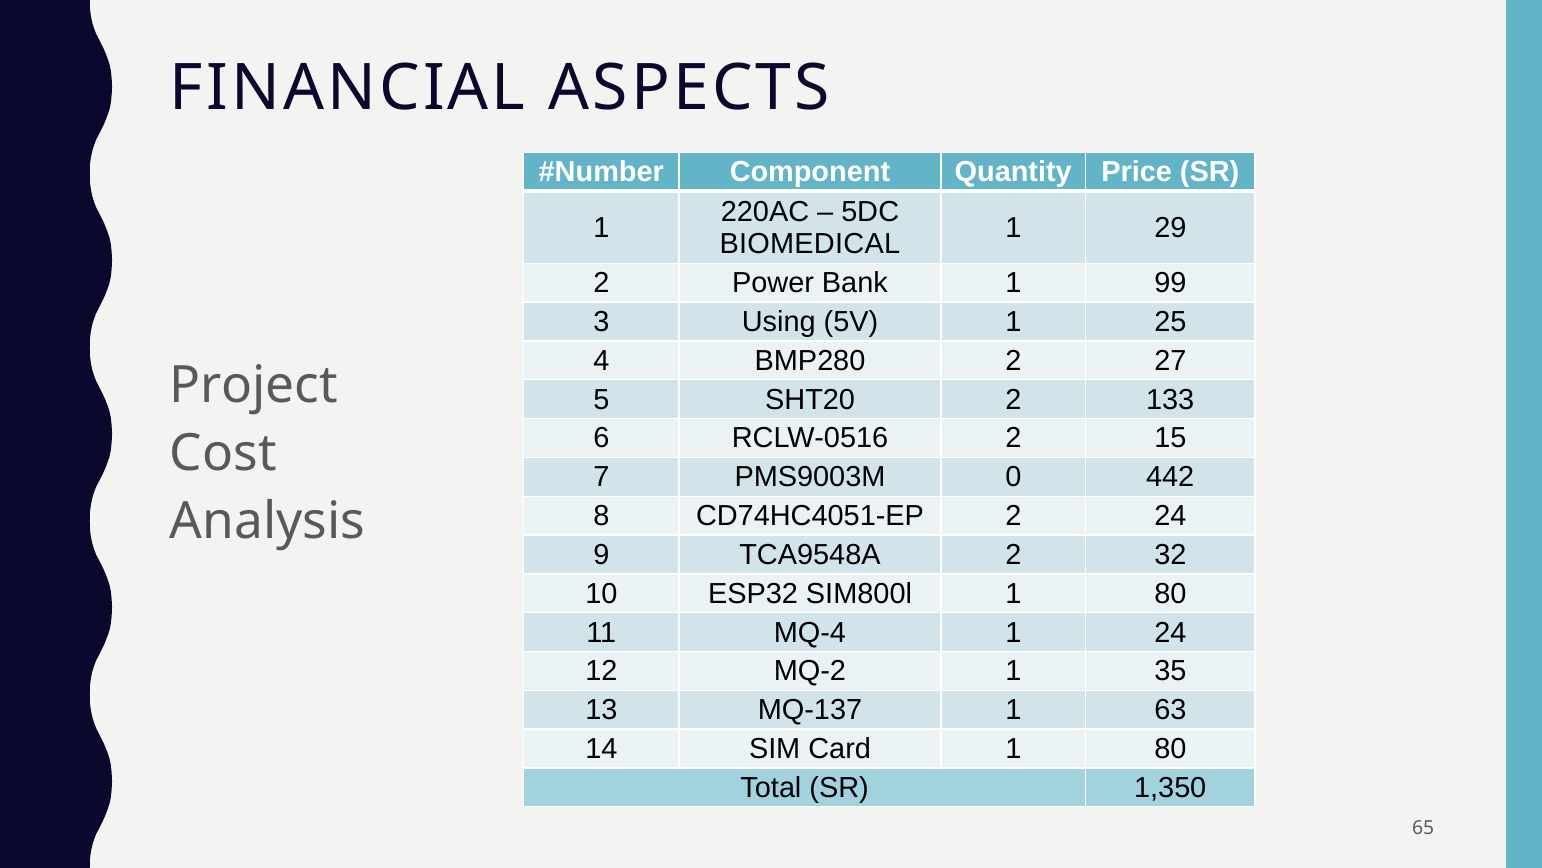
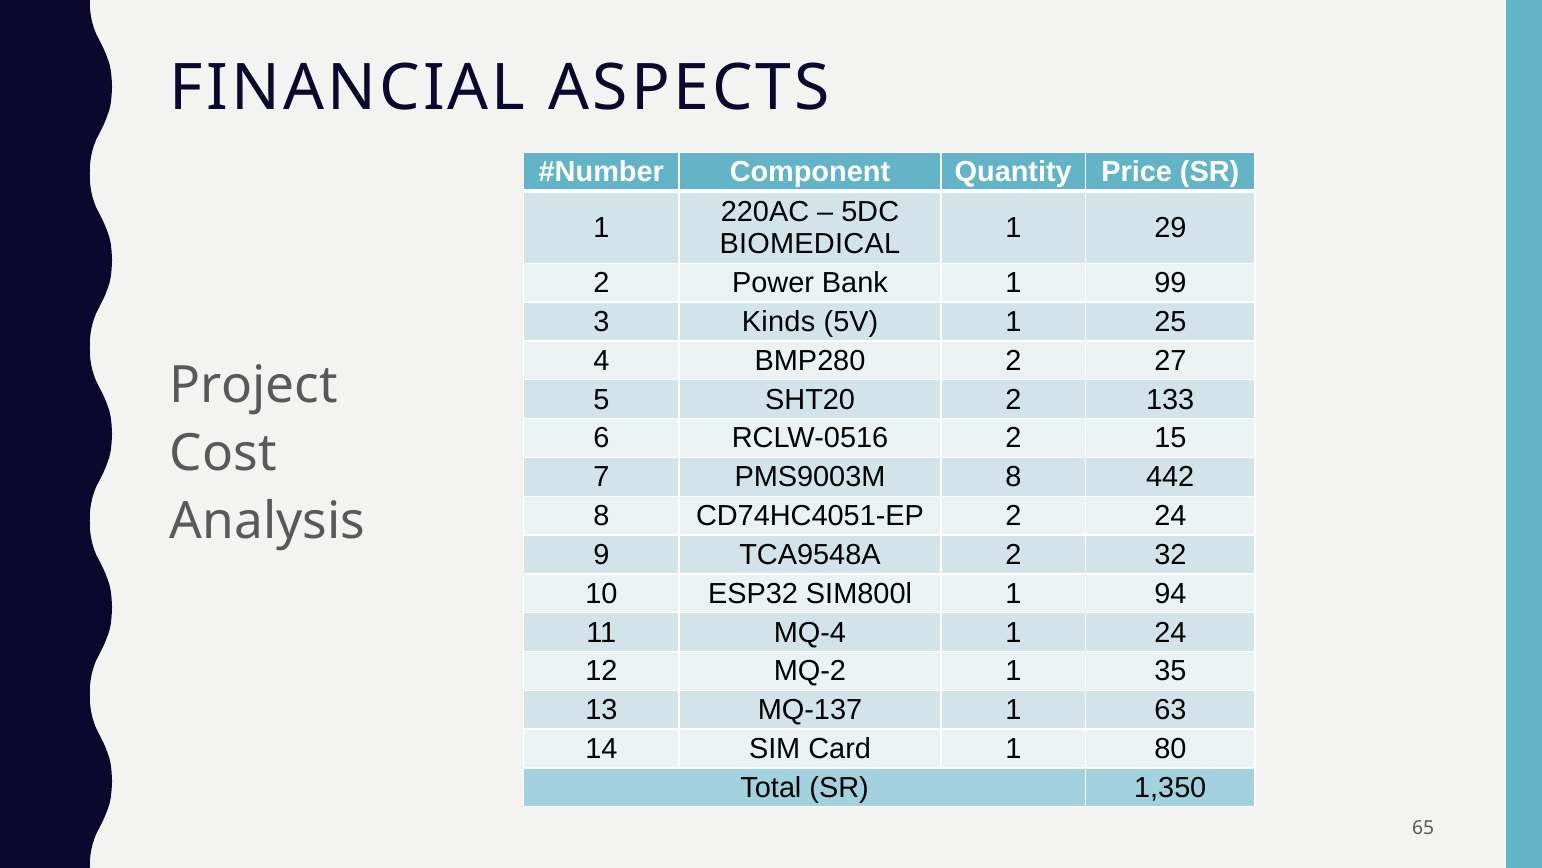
Using: Using -> Kinds
PMS9003M 0: 0 -> 8
SIM800l 1 80: 80 -> 94
